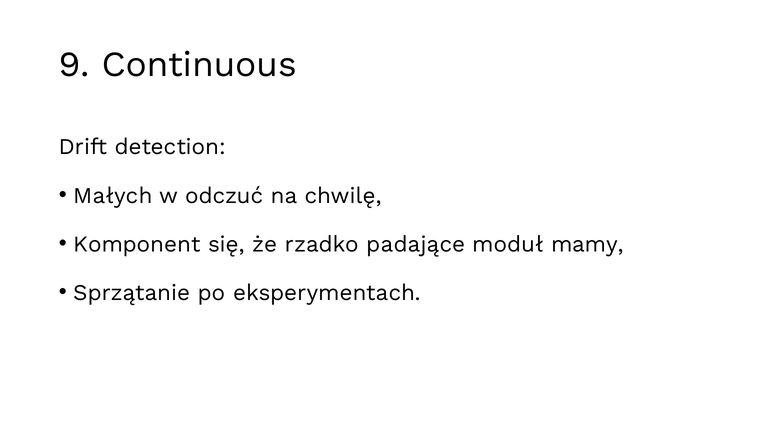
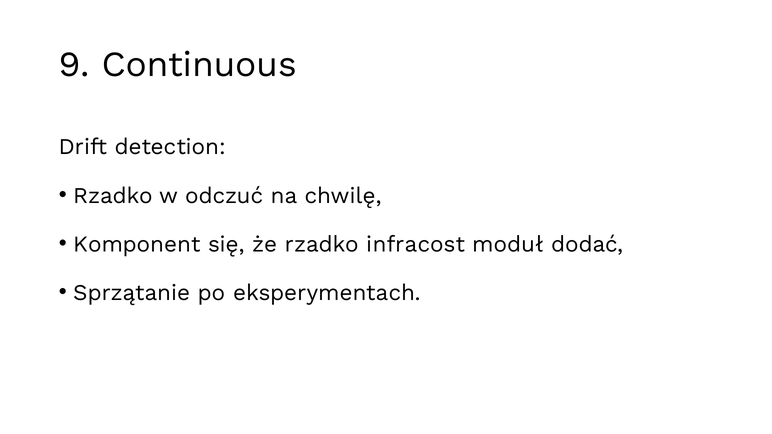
Małych at (113, 196): Małych -> Rzadko
padające: padające -> infracost
mamy: mamy -> dodać
